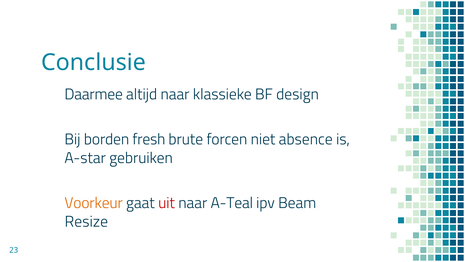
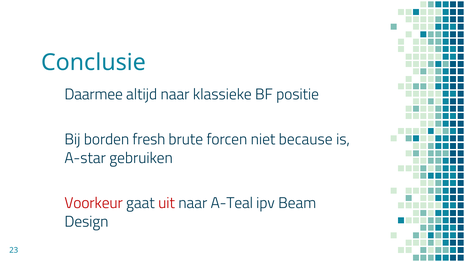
design: design -> positie
absence: absence -> because
Voorkeur colour: orange -> red
Resize: Resize -> Design
